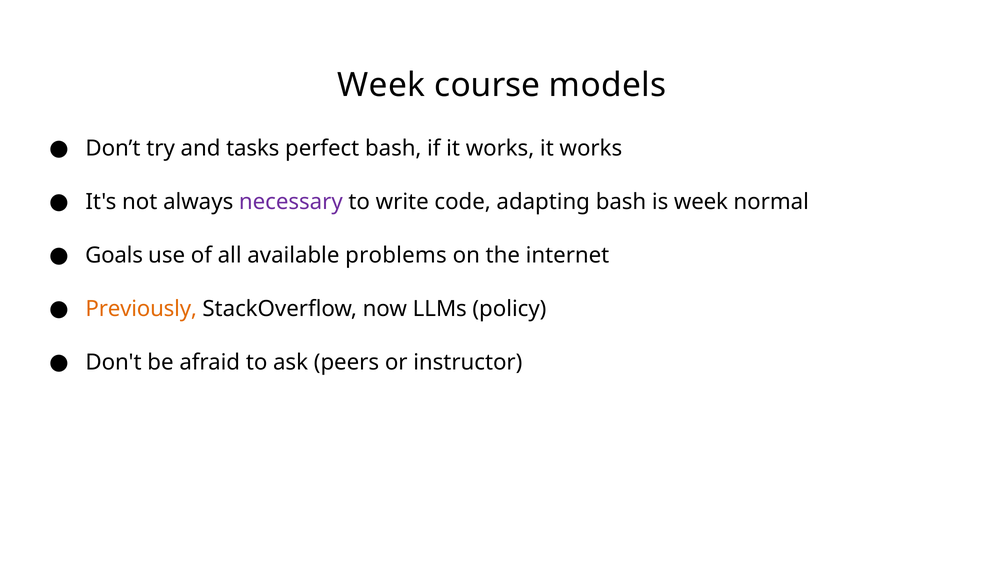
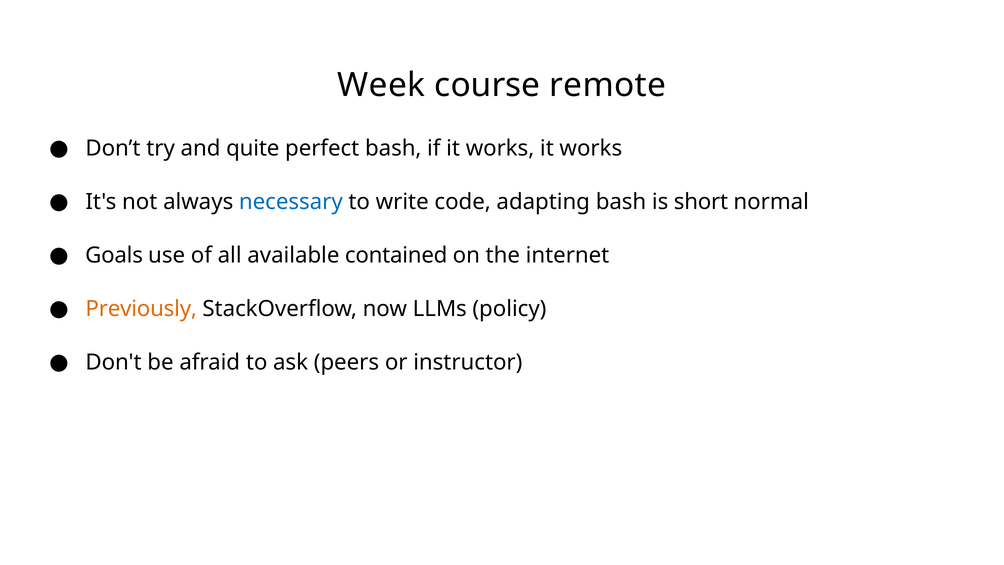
models: models -> remote
tasks: tasks -> quite
necessary colour: purple -> blue
is week: week -> short
problems: problems -> contained
